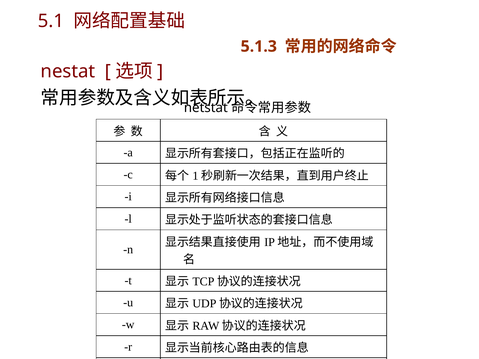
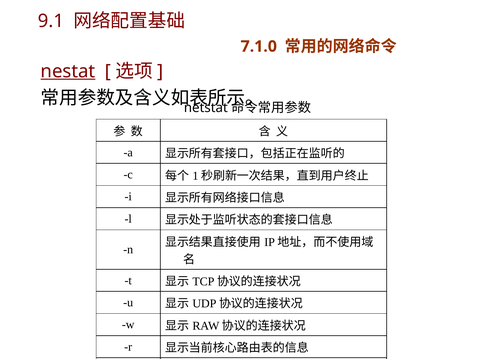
5.1: 5.1 -> 9.1
5.1.3: 5.1.3 -> 7.1.0
nestat underline: none -> present
